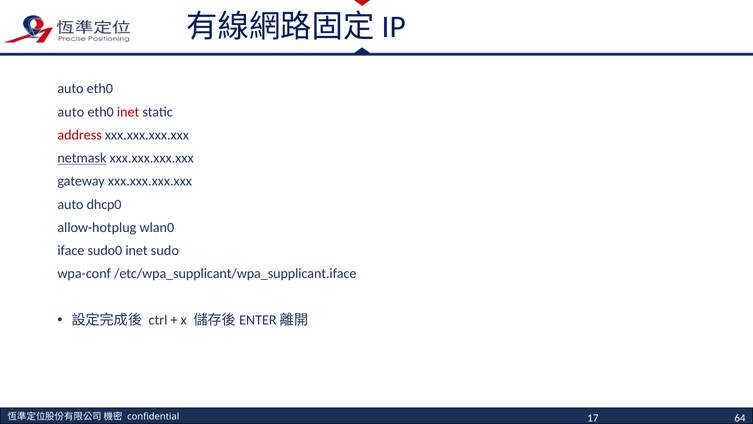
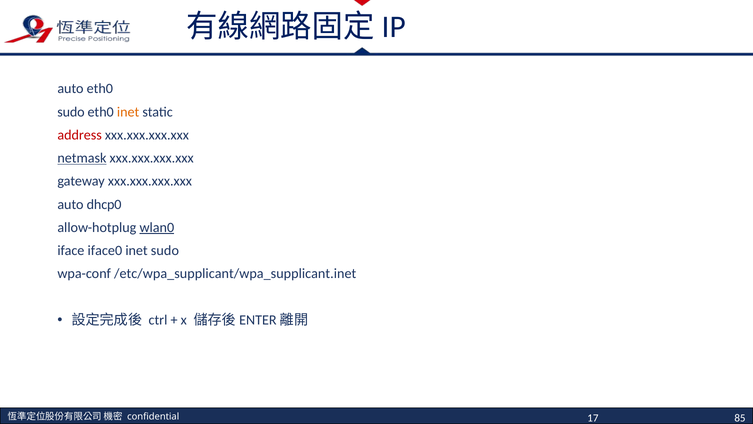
auto at (71, 112): auto -> sudo
inet at (128, 112) colour: red -> orange
wlan0 underline: none -> present
sudo0: sudo0 -> iface0
/etc/wpa_supplicant/wpa_supplicant.iface: /etc/wpa_supplicant/wpa_supplicant.iface -> /etc/wpa_supplicant/wpa_supplicant.inet
64: 64 -> 85
